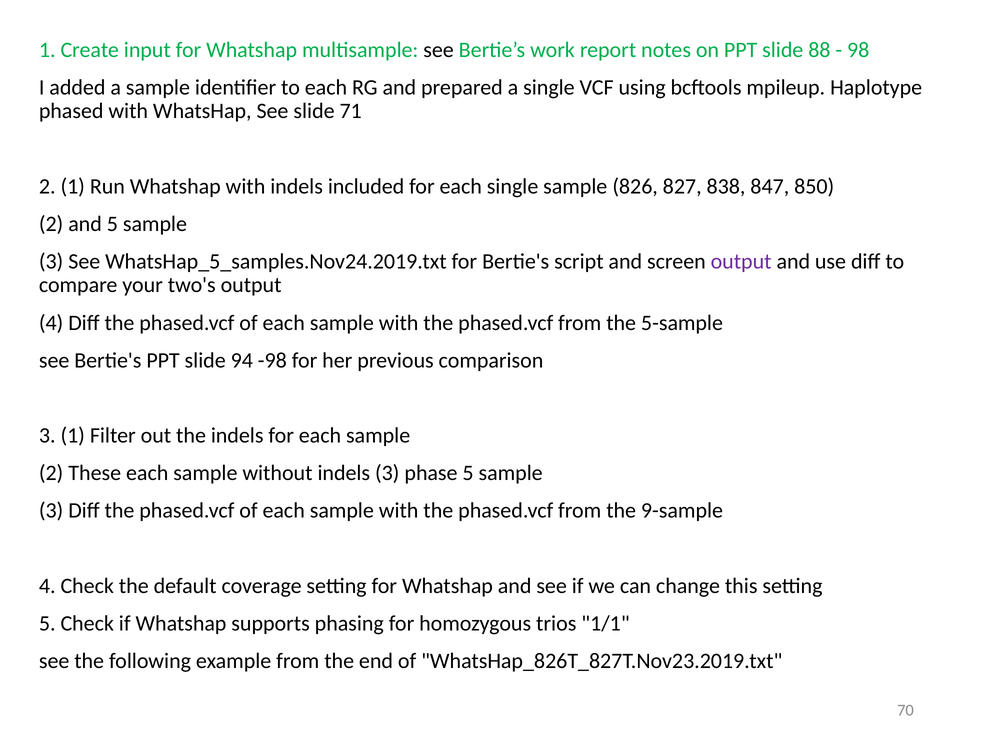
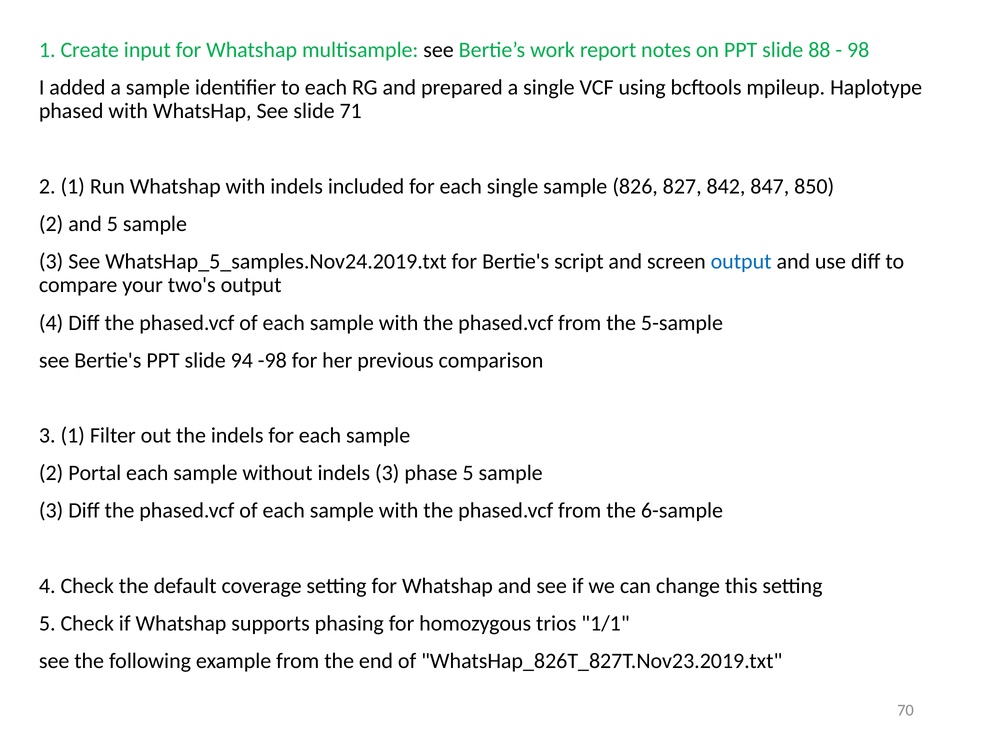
838: 838 -> 842
output at (741, 261) colour: purple -> blue
These: These -> Portal
9-sample: 9-sample -> 6-sample
